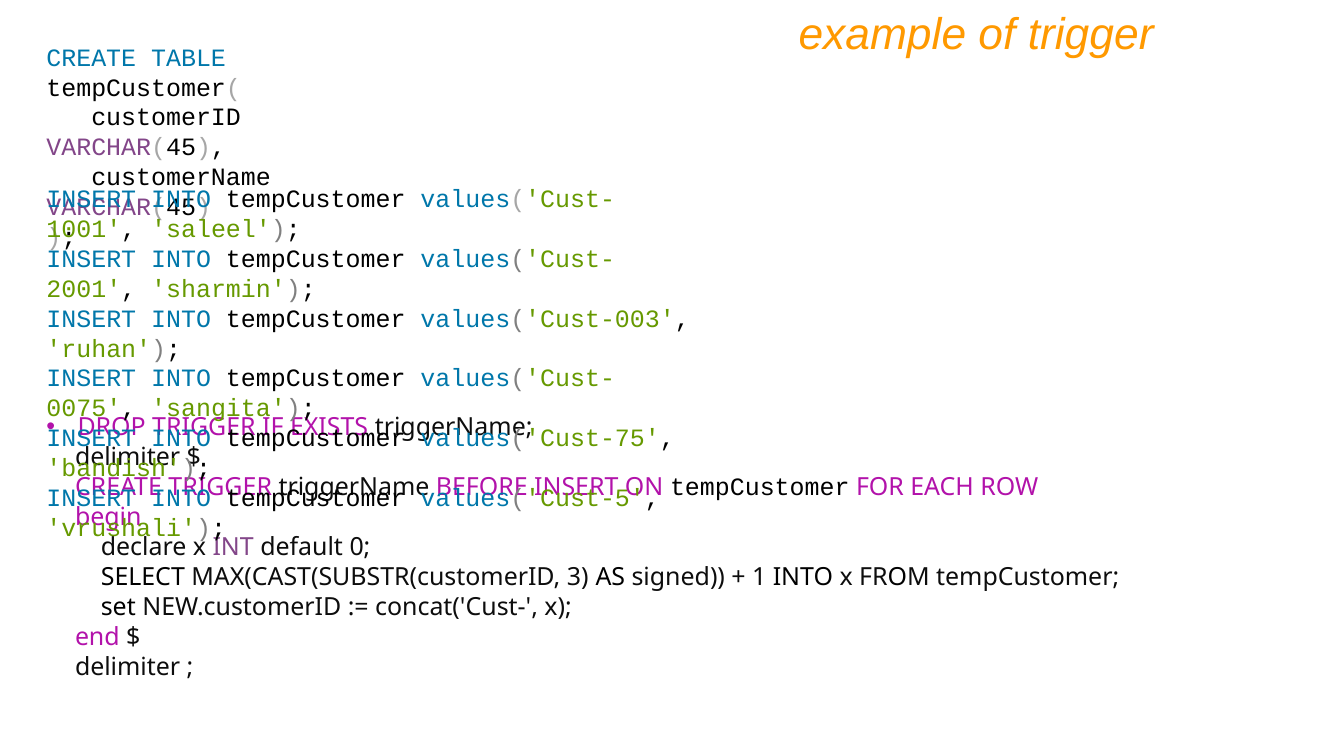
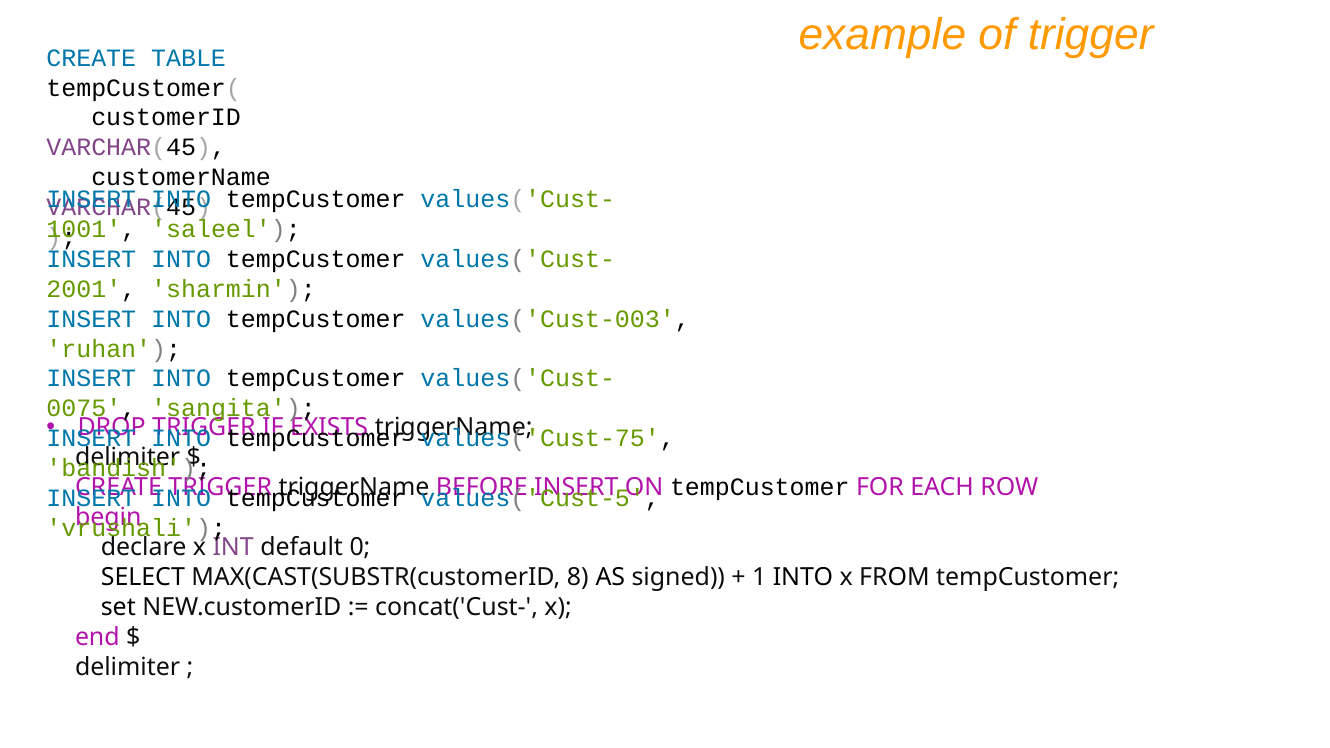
3: 3 -> 8
